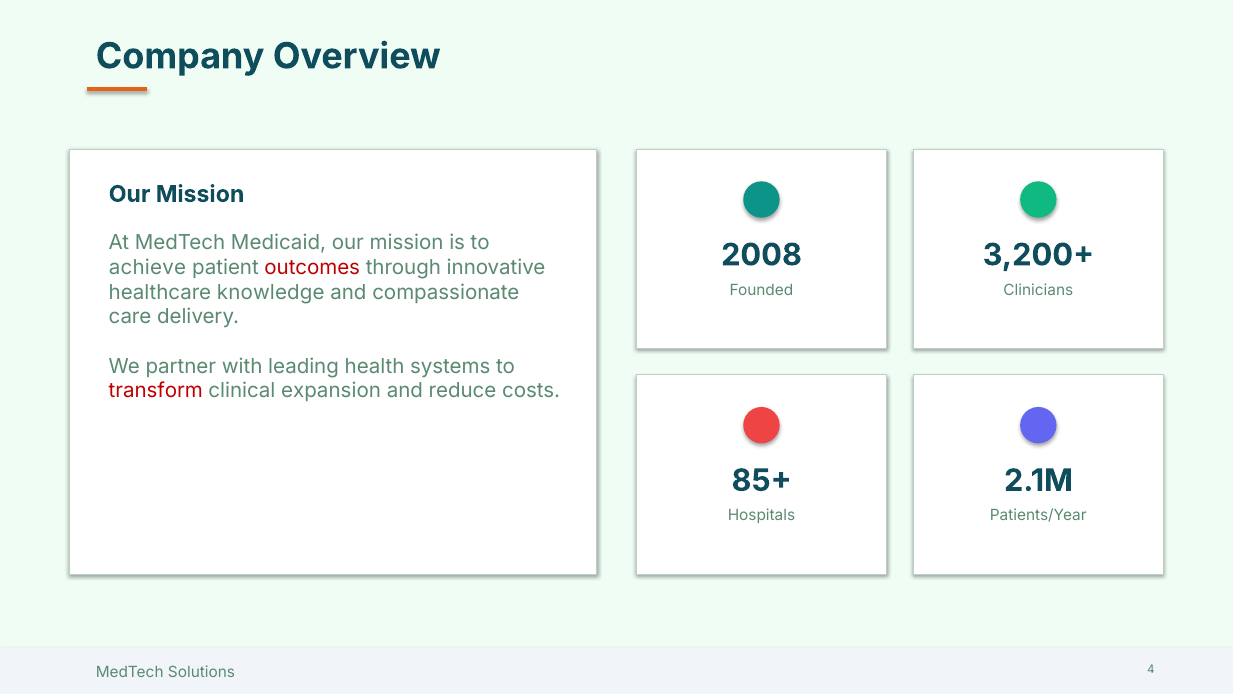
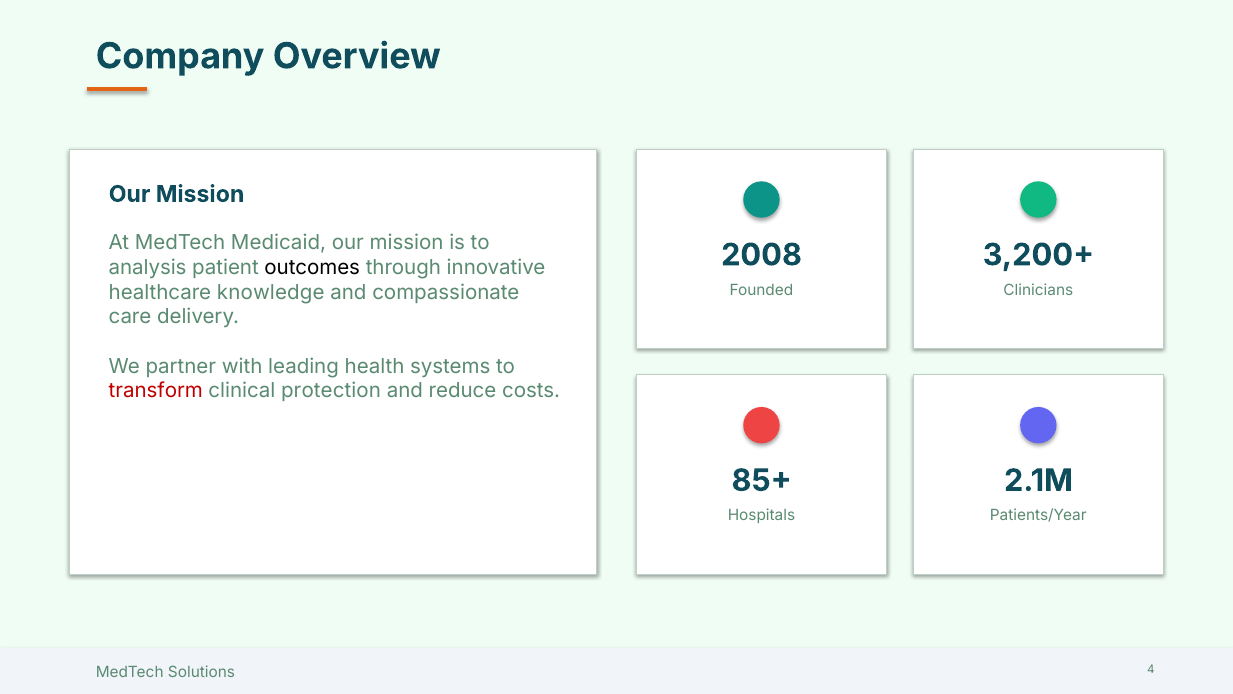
achieve: achieve -> analysis
outcomes colour: red -> black
expansion: expansion -> protection
